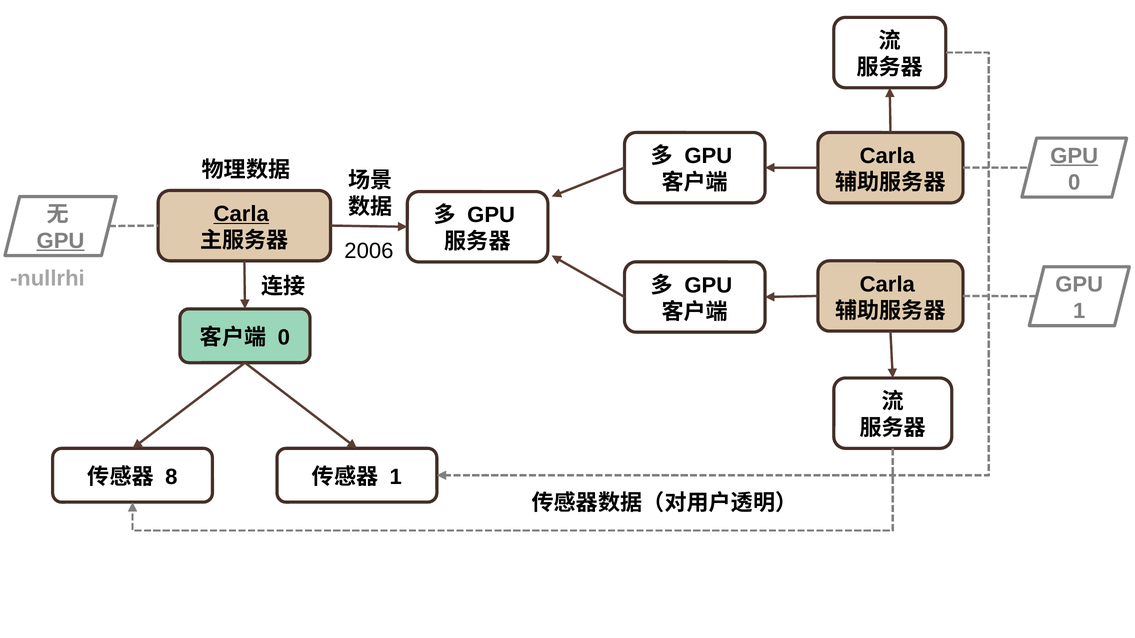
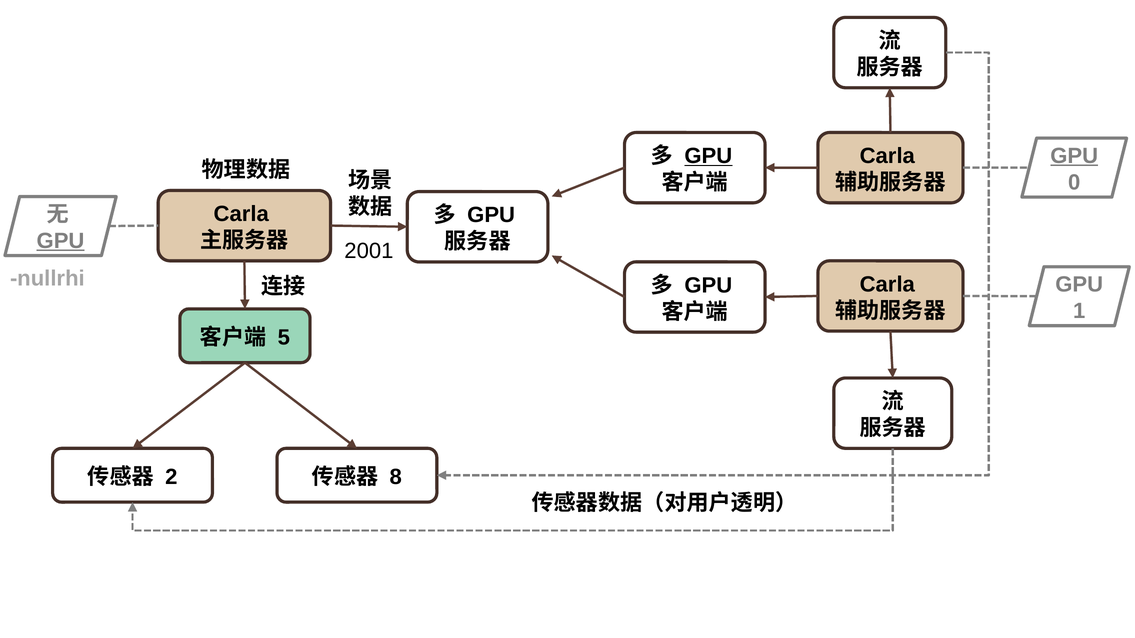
GPU at (708, 156) underline: none -> present
Carla at (241, 214) underline: present -> none
2006: 2006 -> 2001
0 at (284, 338): 0 -> 5
8: 8 -> 2
1 at (396, 477): 1 -> 8
